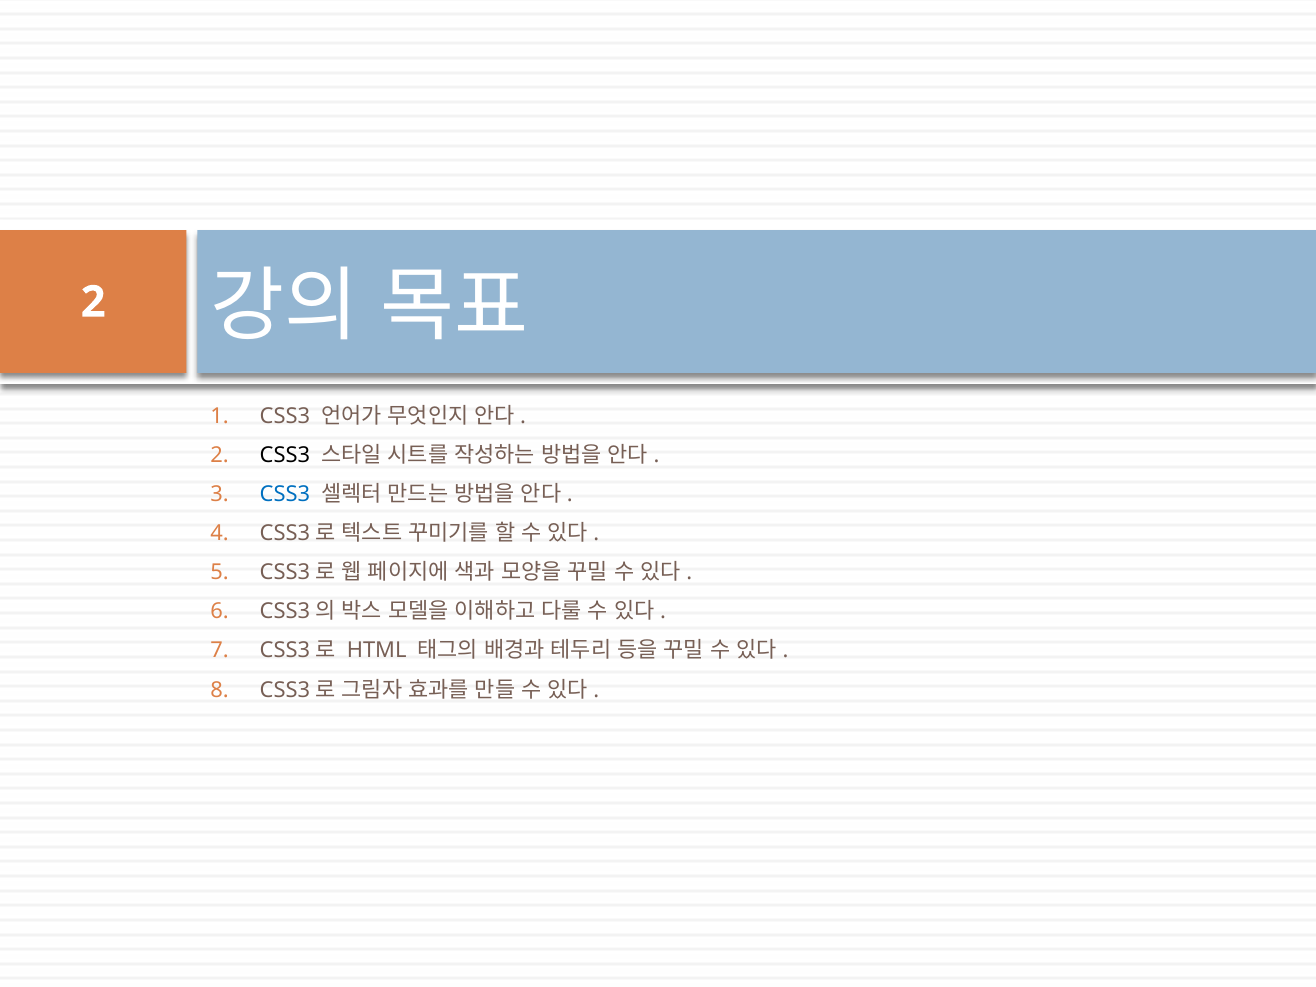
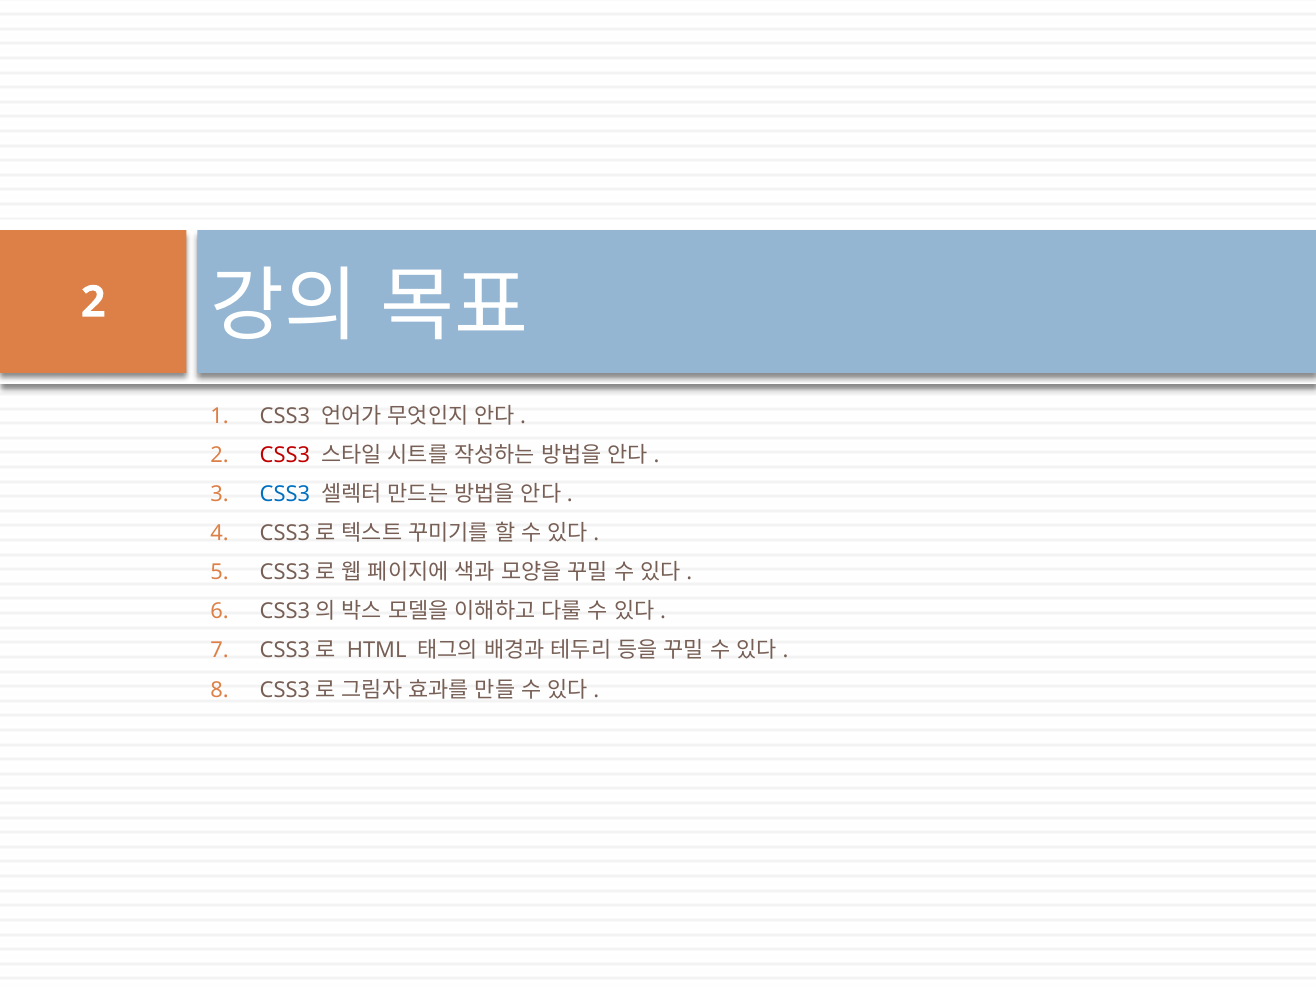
CSS3 at (285, 455) colour: black -> red
